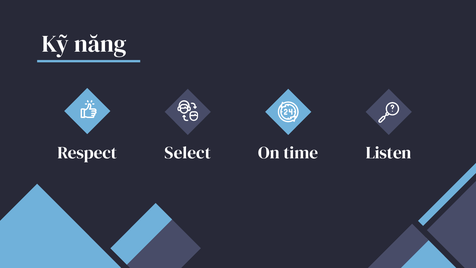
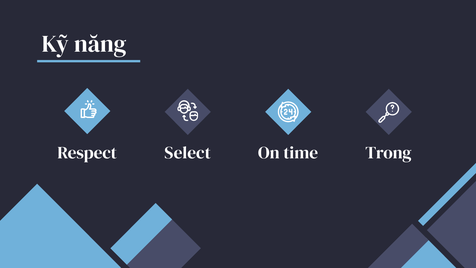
Listen: Listen -> Trong
